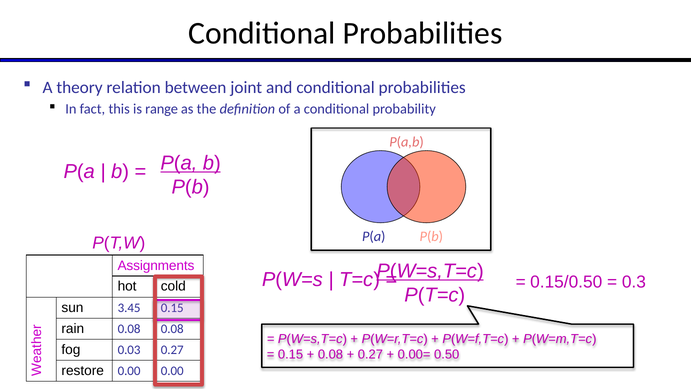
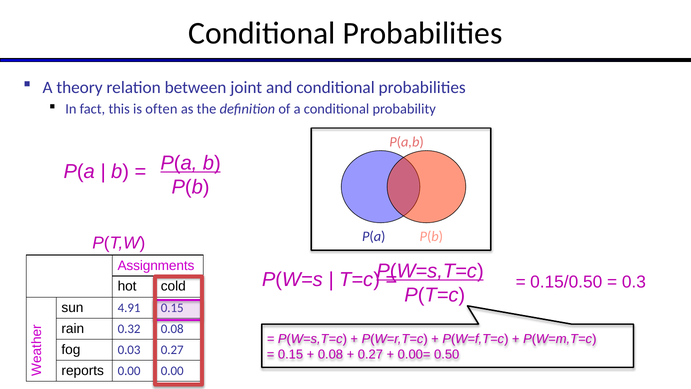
range: range -> often
3.45: 3.45 -> 4.91
rain 0.08: 0.08 -> 0.32
restore: restore -> reports
